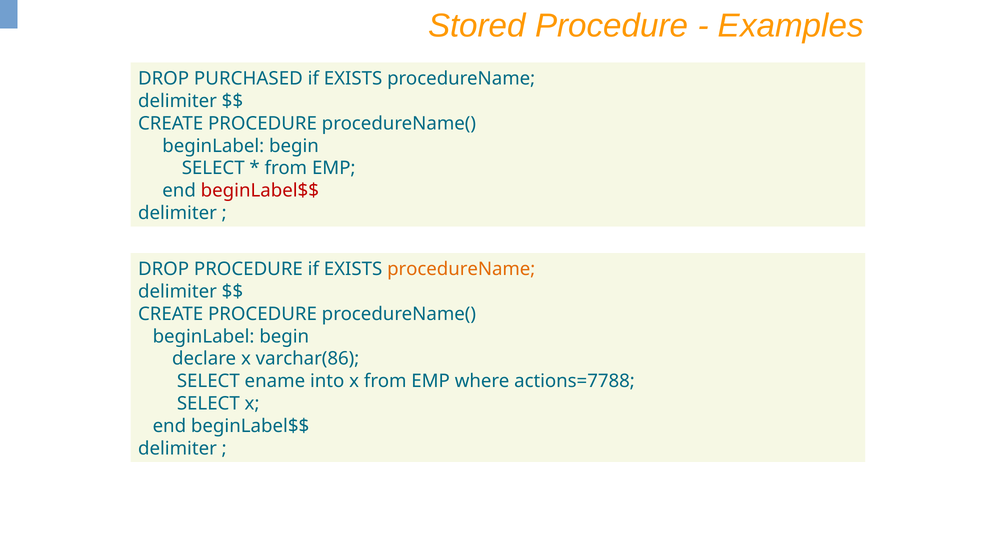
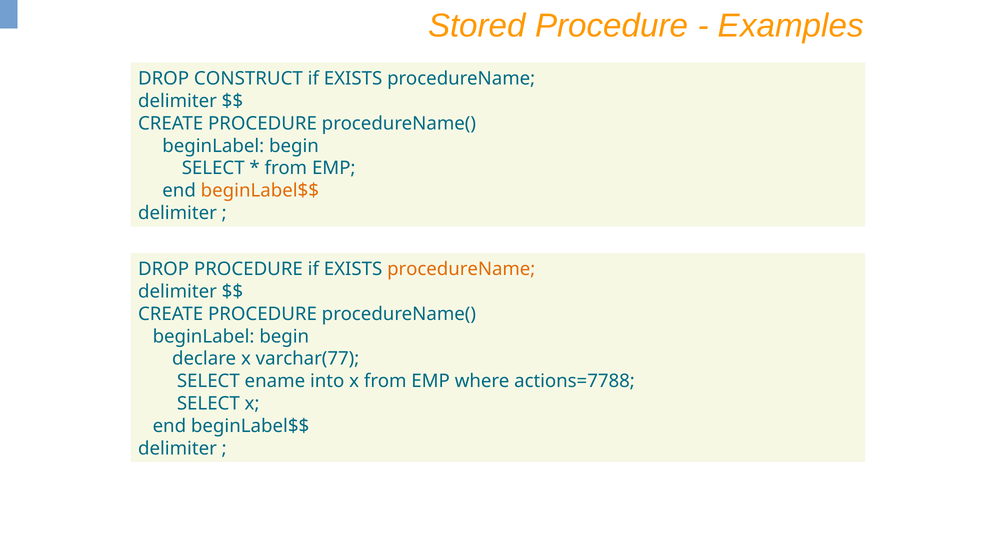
PURCHASED: PURCHASED -> CONSTRUCT
beginLabel$$ at (260, 191) colour: red -> orange
varchar(86: varchar(86 -> varchar(77
